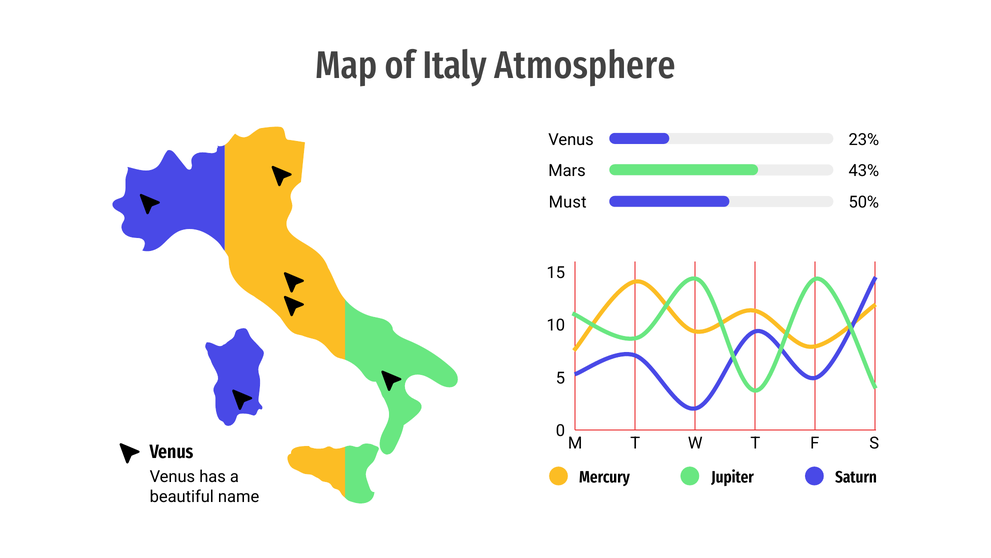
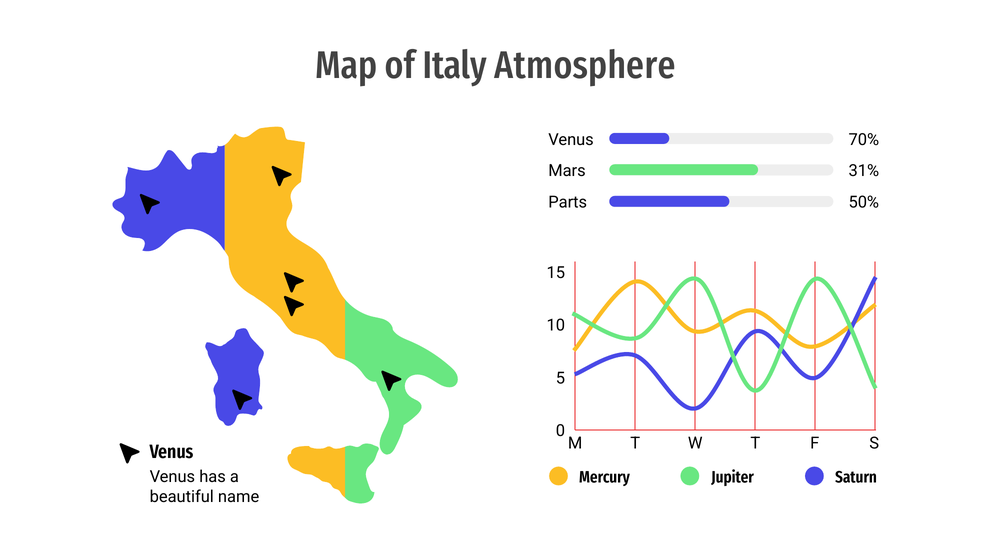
23%: 23% -> 70%
43%: 43% -> 31%
Must: Must -> Parts
